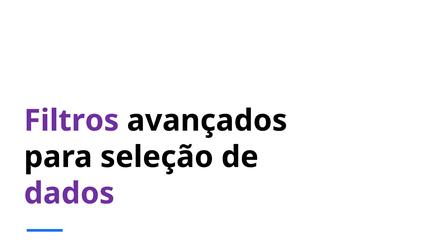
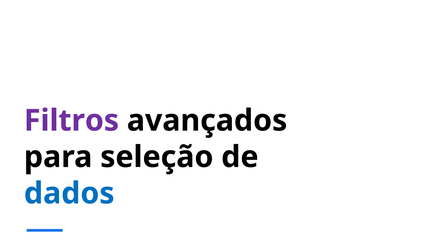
dados colour: purple -> blue
